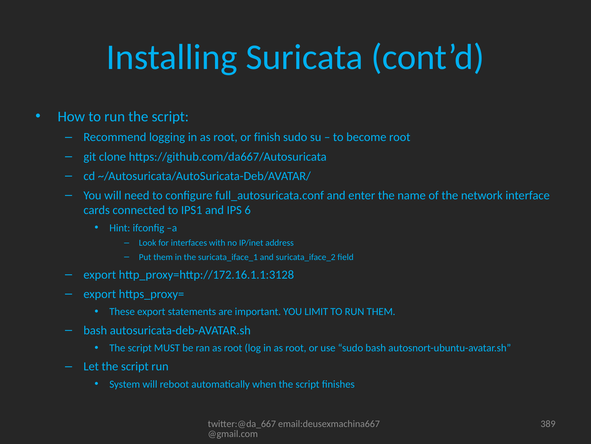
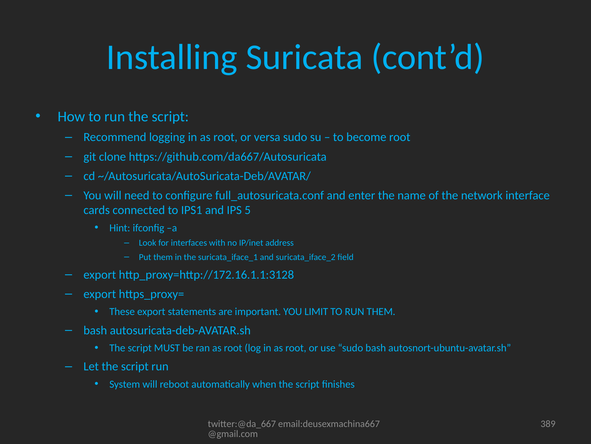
finish: finish -> versa
6: 6 -> 5
